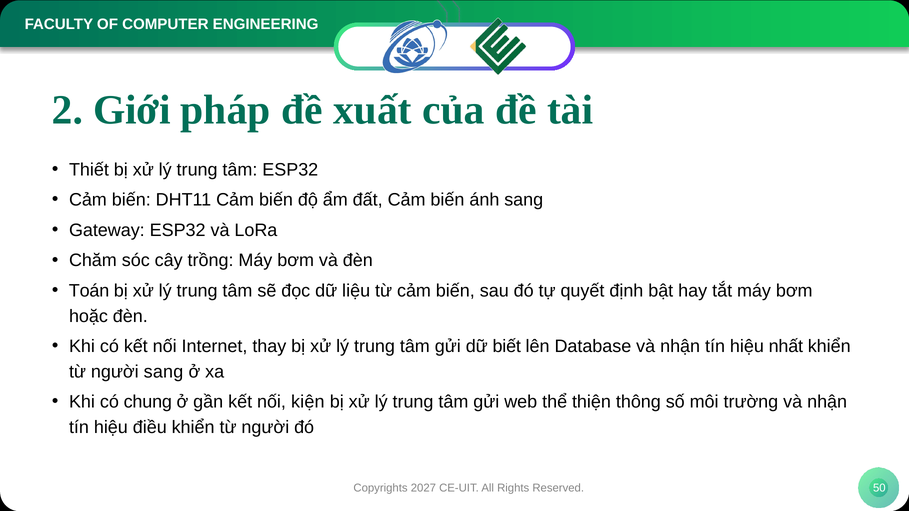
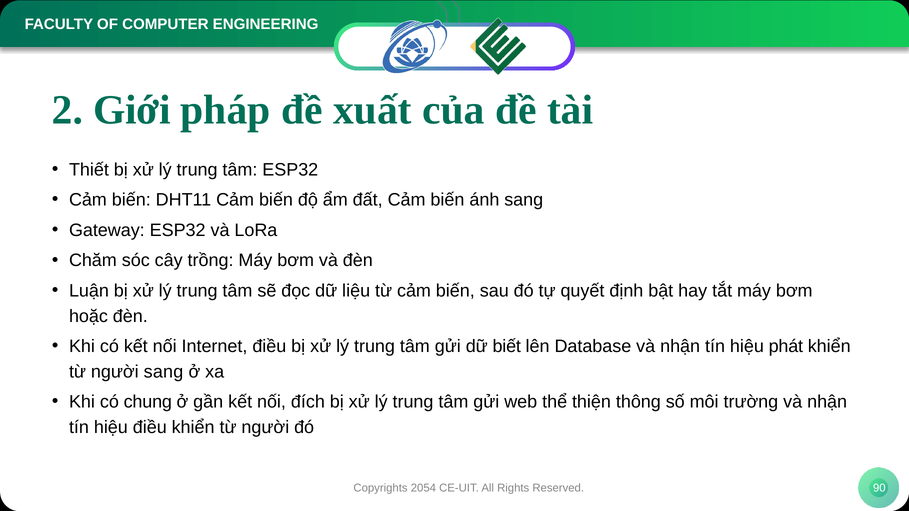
Toán: Toán -> Luận
Internet thay: thay -> điều
nhất: nhất -> phát
kiện: kiện -> đích
2027: 2027 -> 2054
50: 50 -> 90
